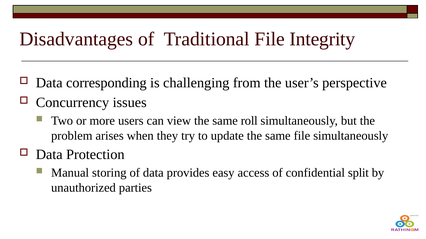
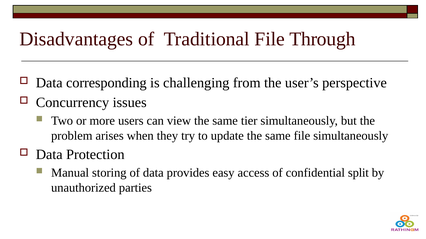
Integrity: Integrity -> Through
roll: roll -> tier
